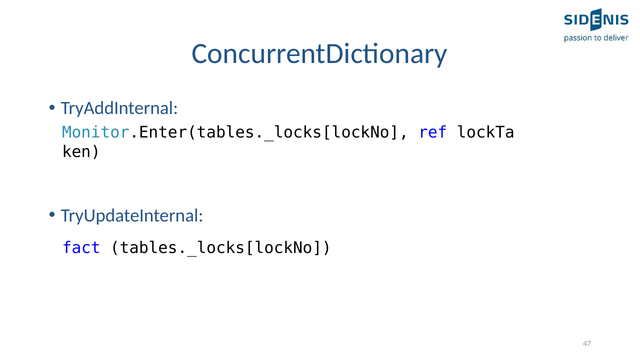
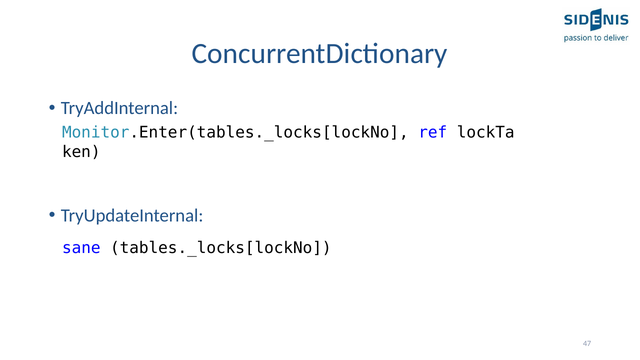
fact: fact -> sane
